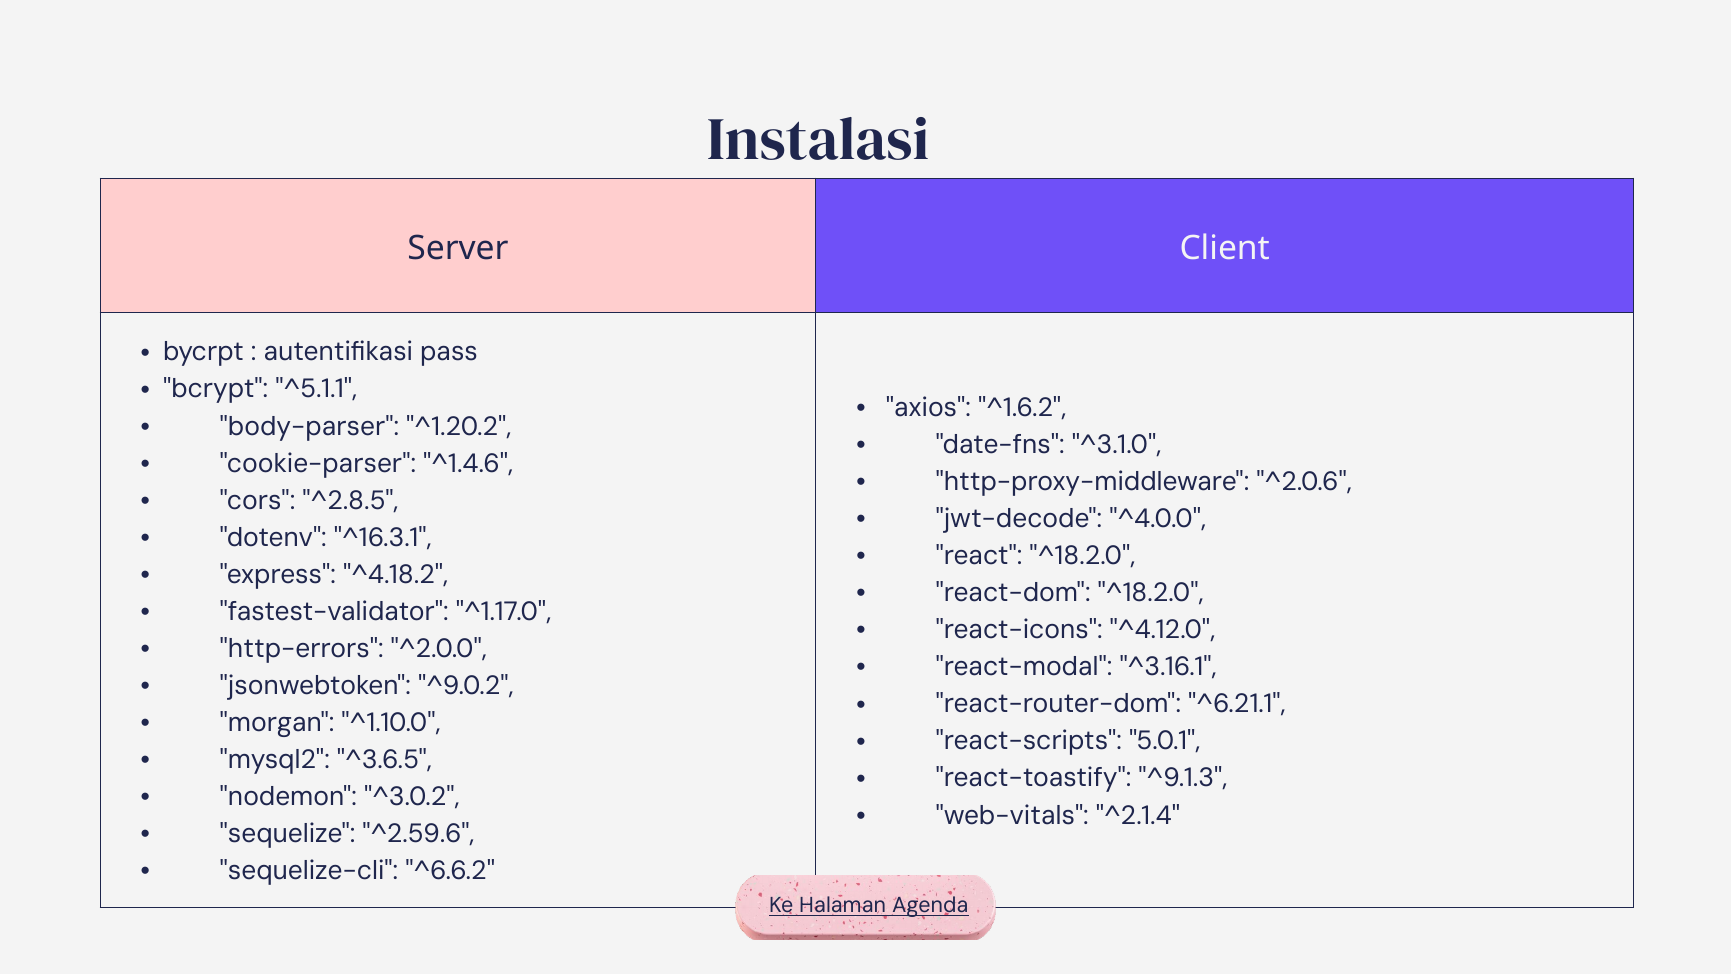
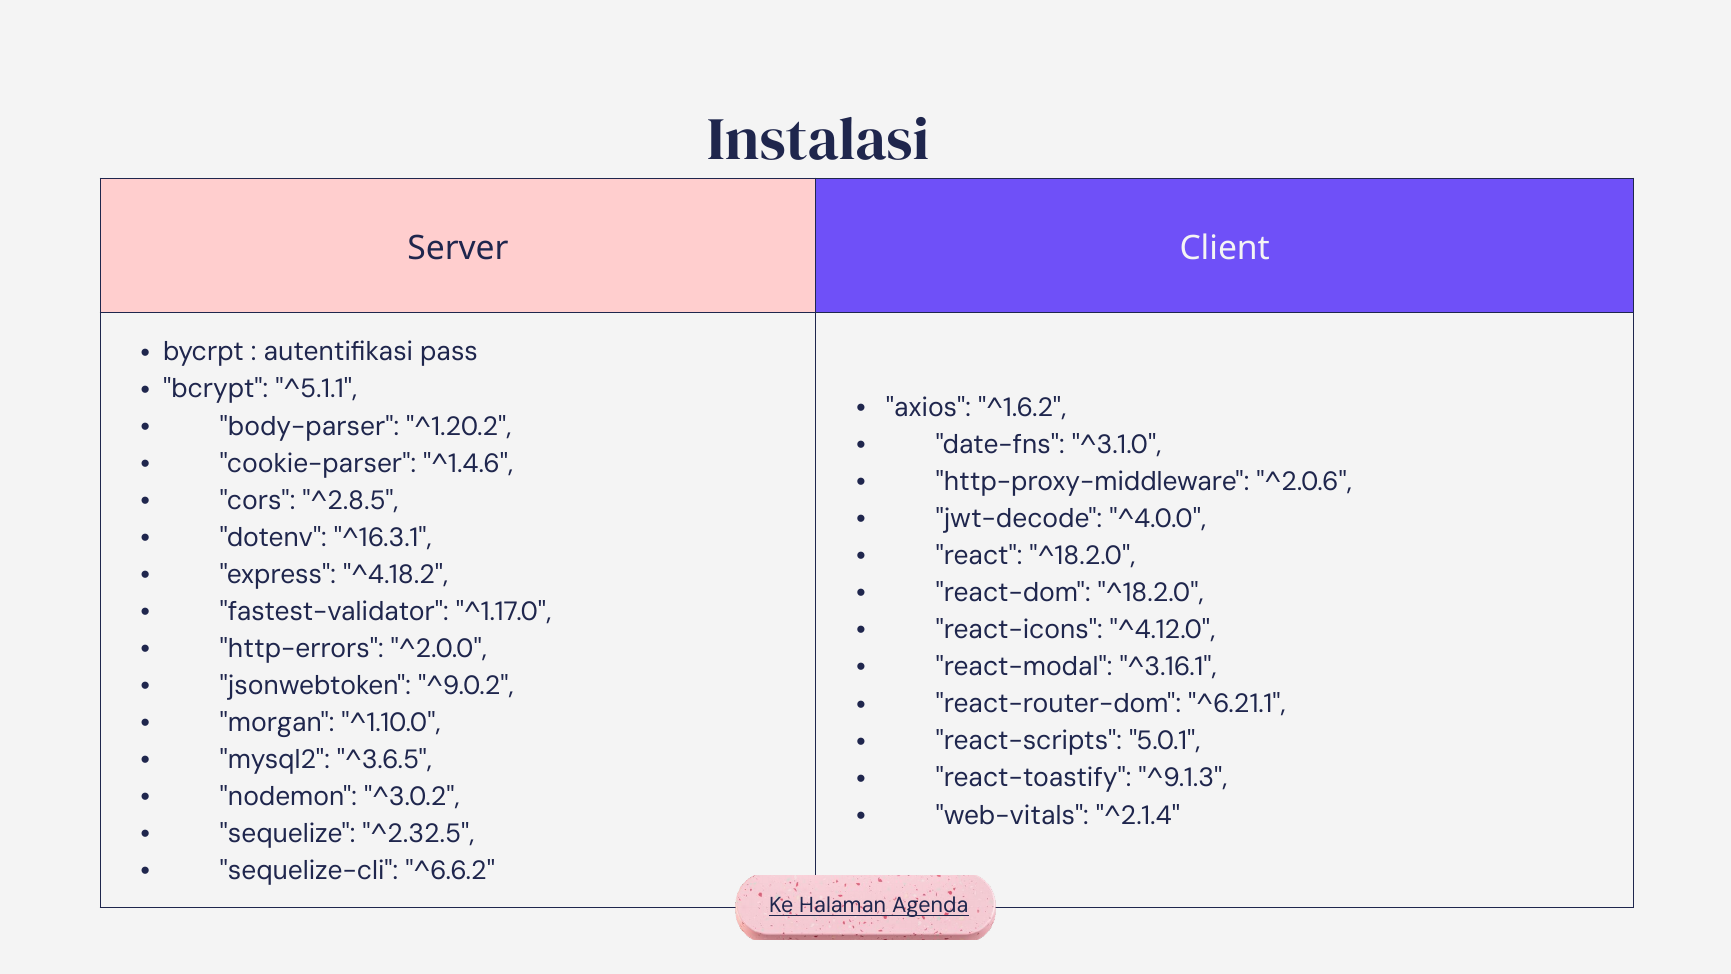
^2.59.6: ^2.59.6 -> ^2.32.5
